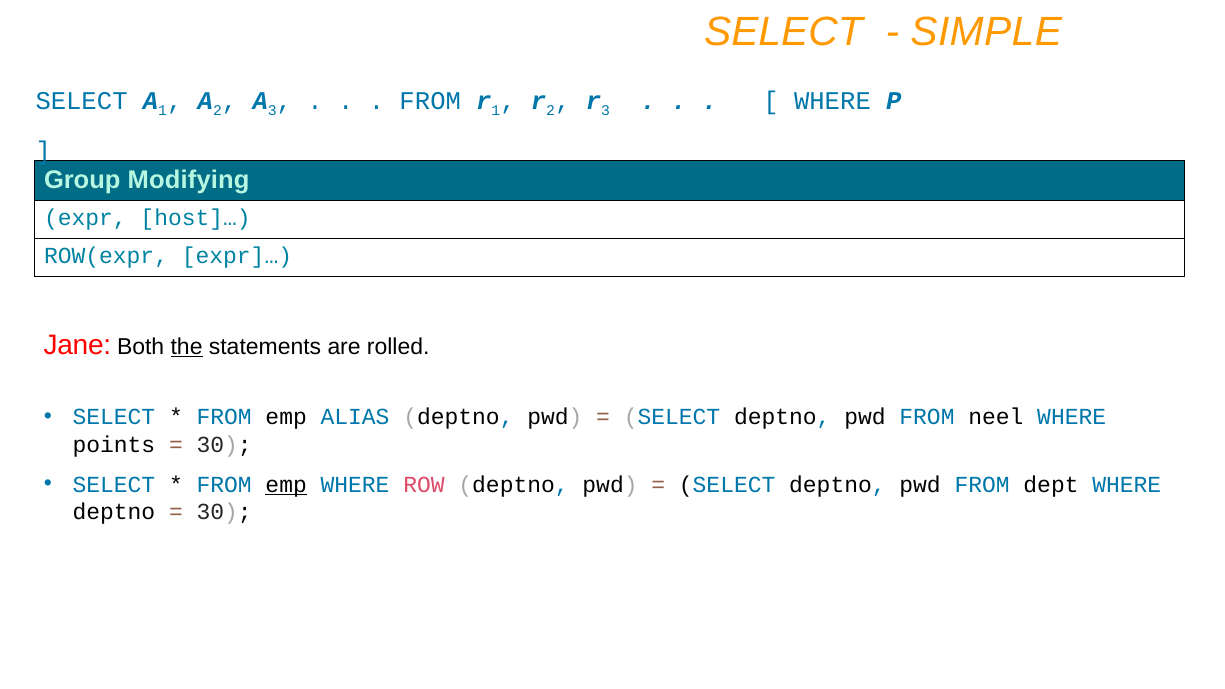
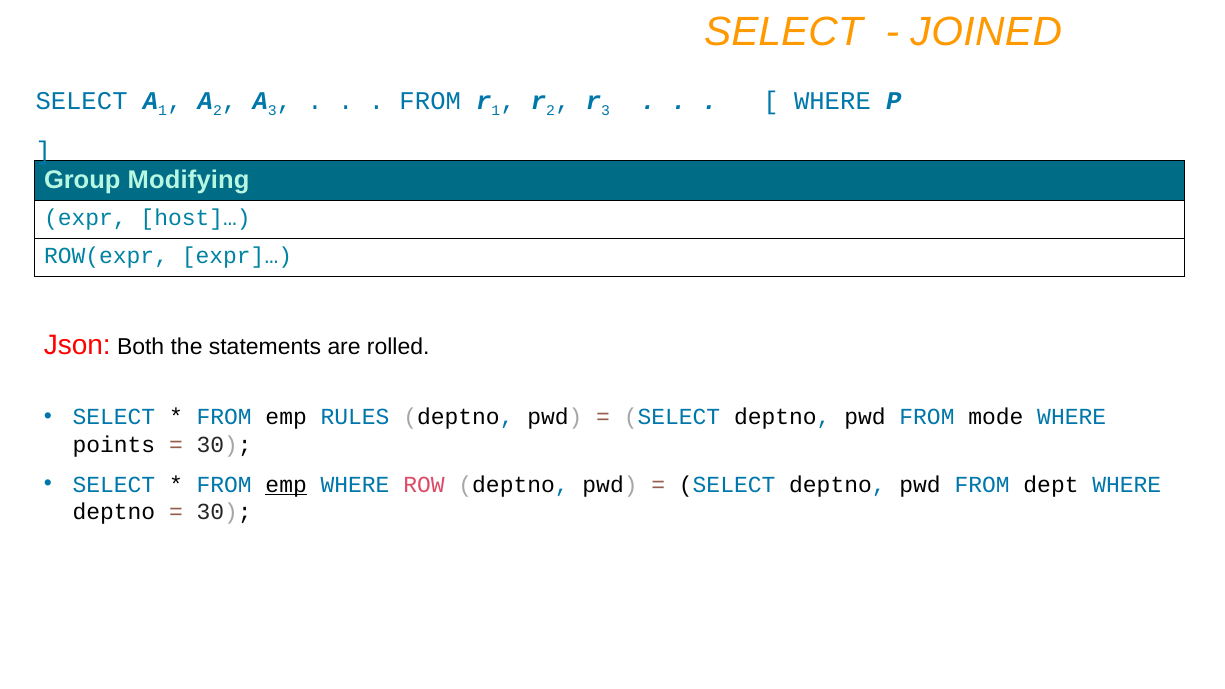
SIMPLE: SIMPLE -> JOINED
Jane: Jane -> Json
the underline: present -> none
ALIAS: ALIAS -> RULES
neel: neel -> mode
